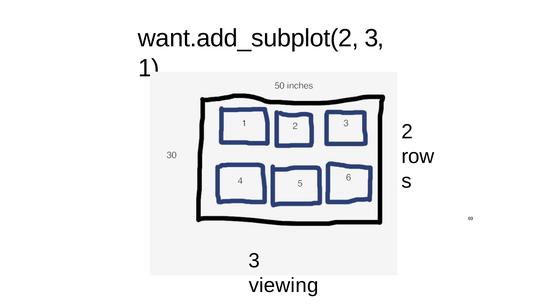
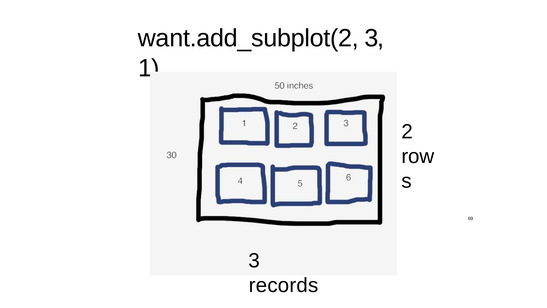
viewing: viewing -> records
